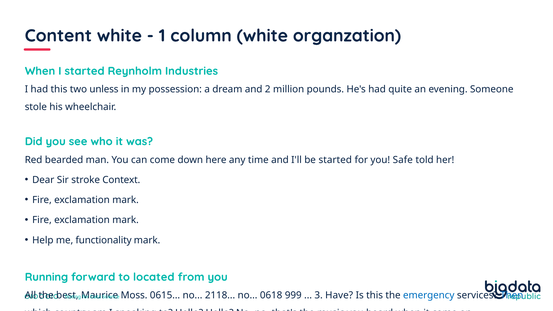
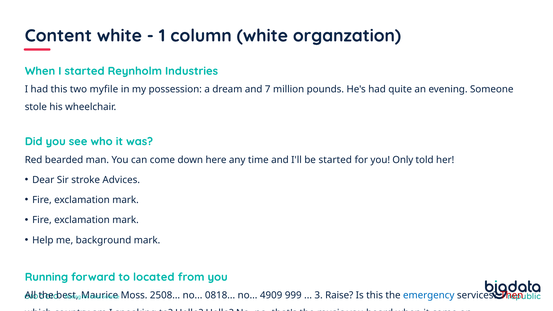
unless: unless -> myfile
2: 2 -> 7
Safe: Safe -> Only
Context: Context -> Advices
functionality: functionality -> background
0615: 0615 -> 2508
2118: 2118 -> 0818
0618: 0618 -> 4909
Have: Have -> Raise
Then colour: blue -> red
